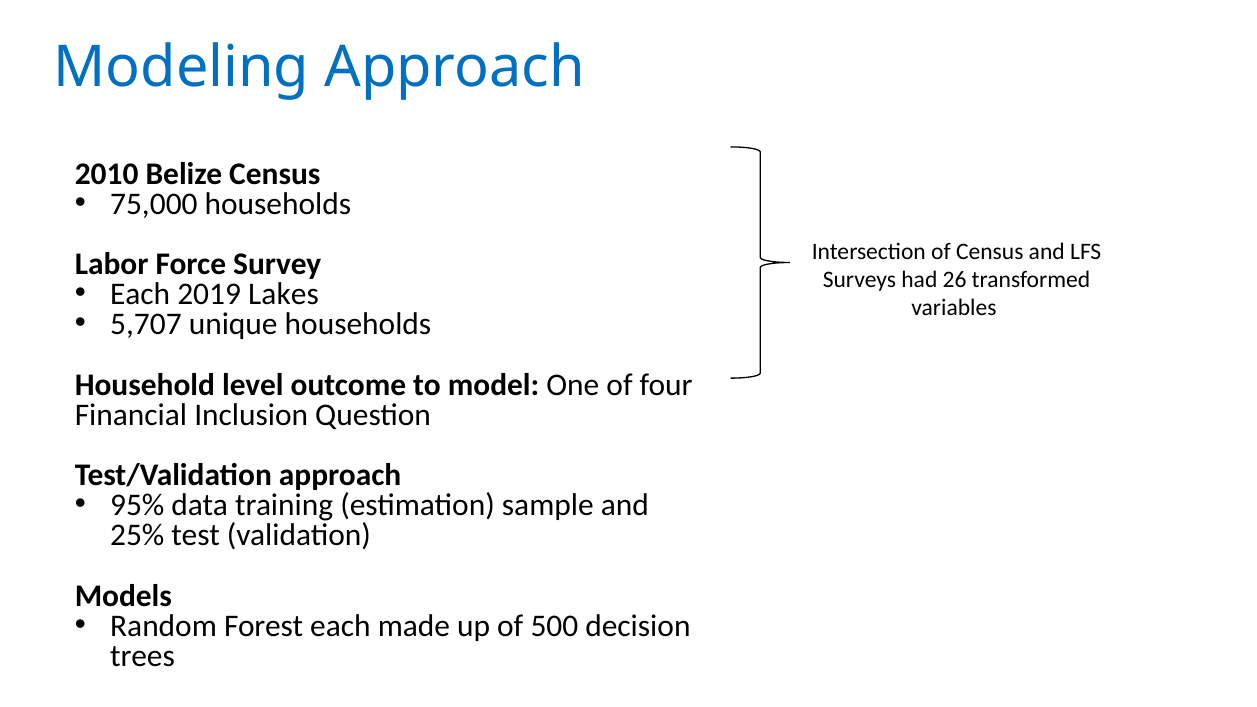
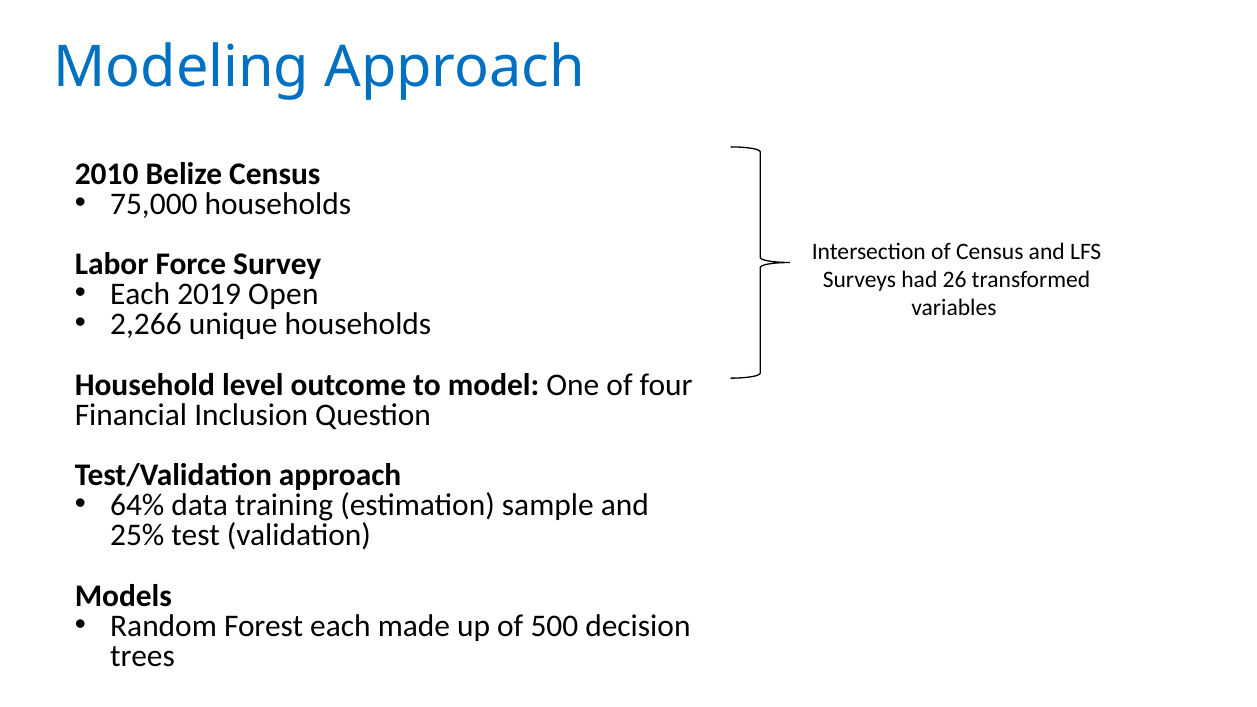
Lakes: Lakes -> Open
5,707: 5,707 -> 2,266
95%: 95% -> 64%
